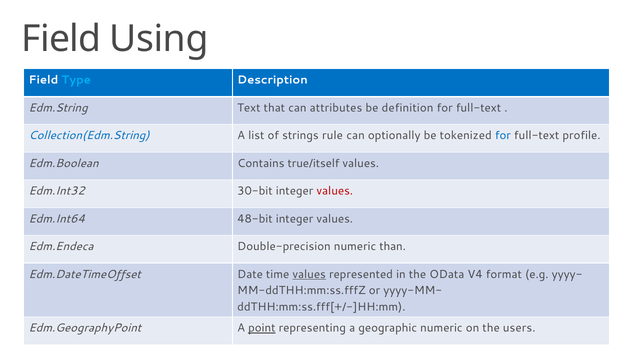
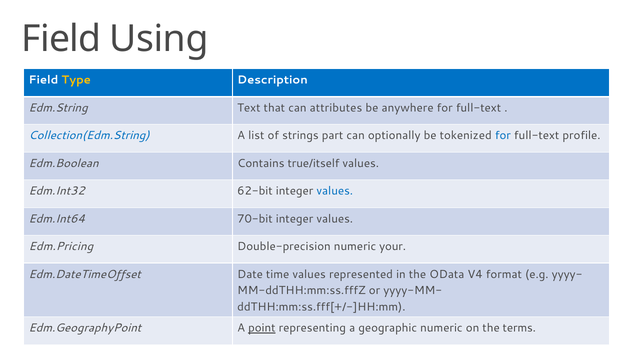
Type colour: light blue -> yellow
definition: definition -> anywhere
rule: rule -> part
30-bit: 30-bit -> 62-bit
values at (335, 191) colour: red -> blue
48-bit: 48-bit -> 70-bit
Edm.Endeca: Edm.Endeca -> Edm.Pricing
than: than -> your
values at (309, 274) underline: present -> none
users: users -> terms
